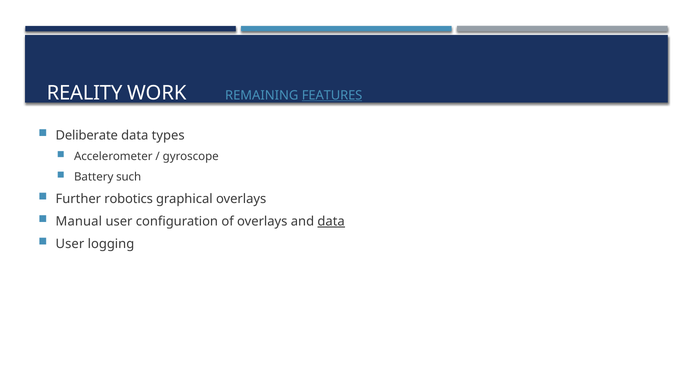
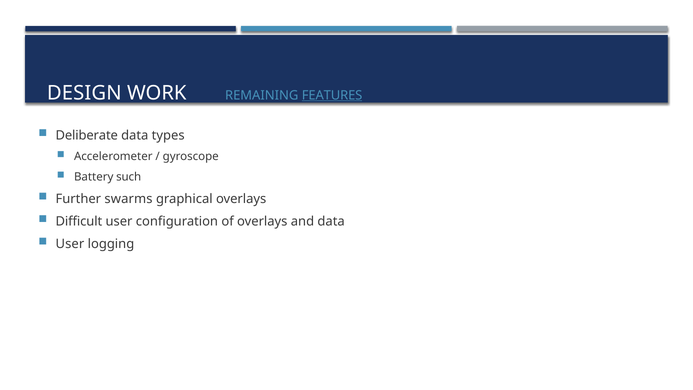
REALITY: REALITY -> DESIGN
robotics: robotics -> swarms
Manual: Manual -> Difficult
data at (331, 221) underline: present -> none
